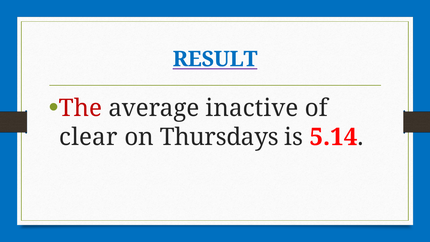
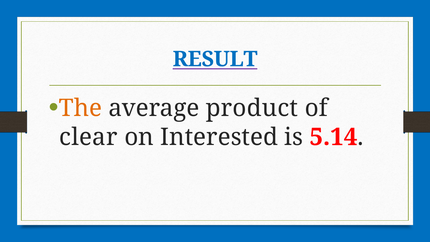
The colour: red -> orange
inactive: inactive -> product
Thursdays: Thursdays -> Interested
